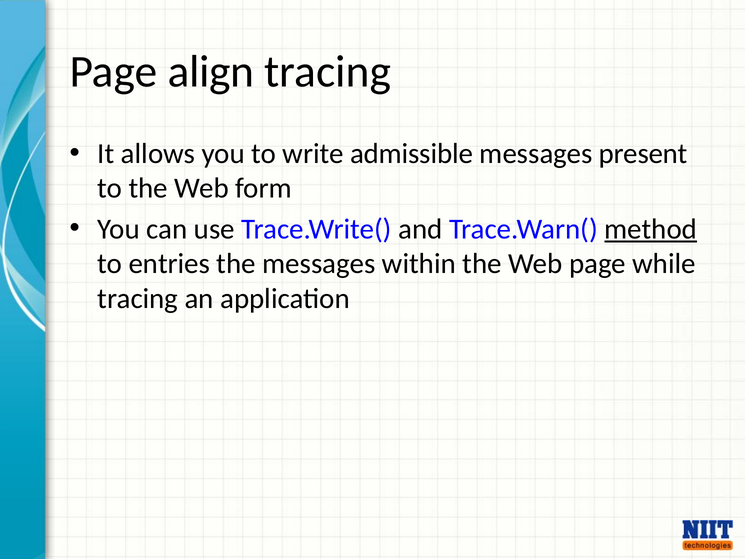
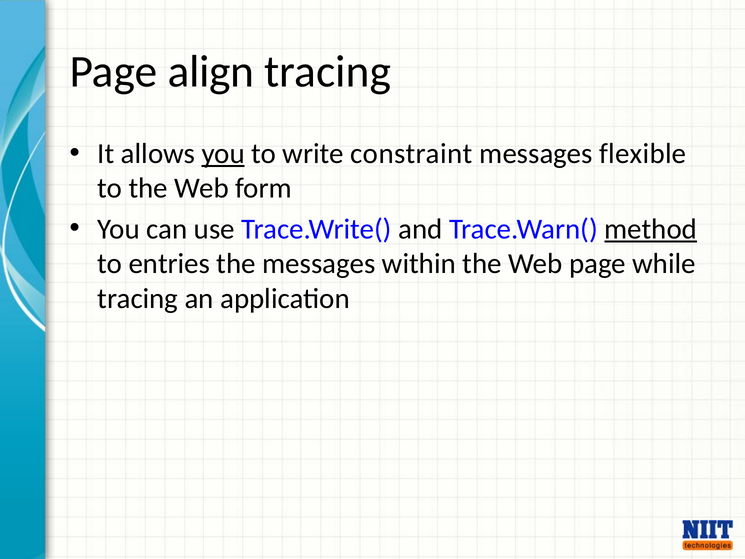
you at (223, 154) underline: none -> present
admissible: admissible -> constraint
present: present -> flexible
